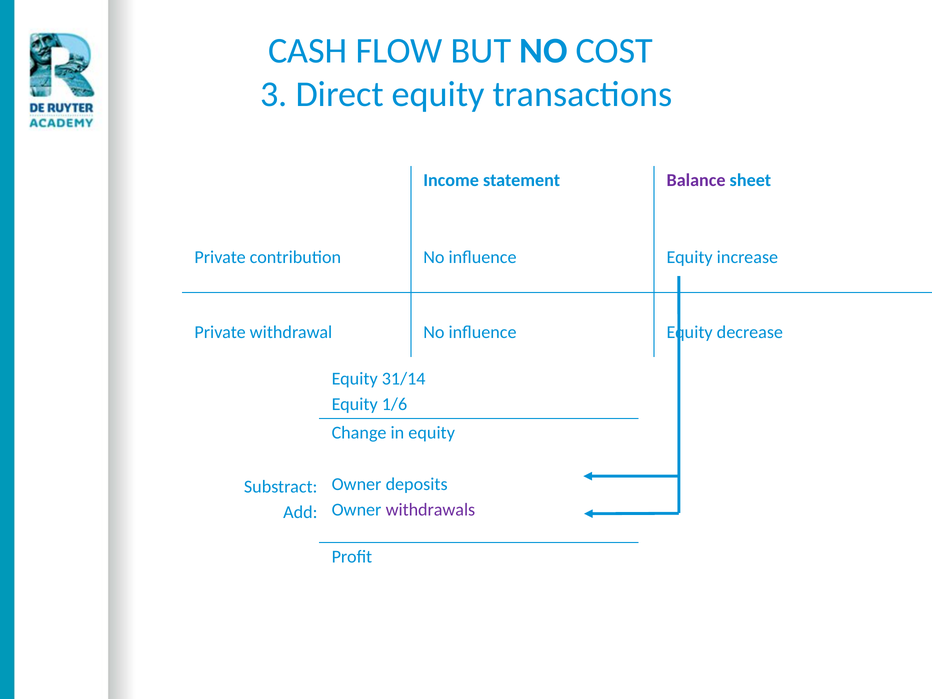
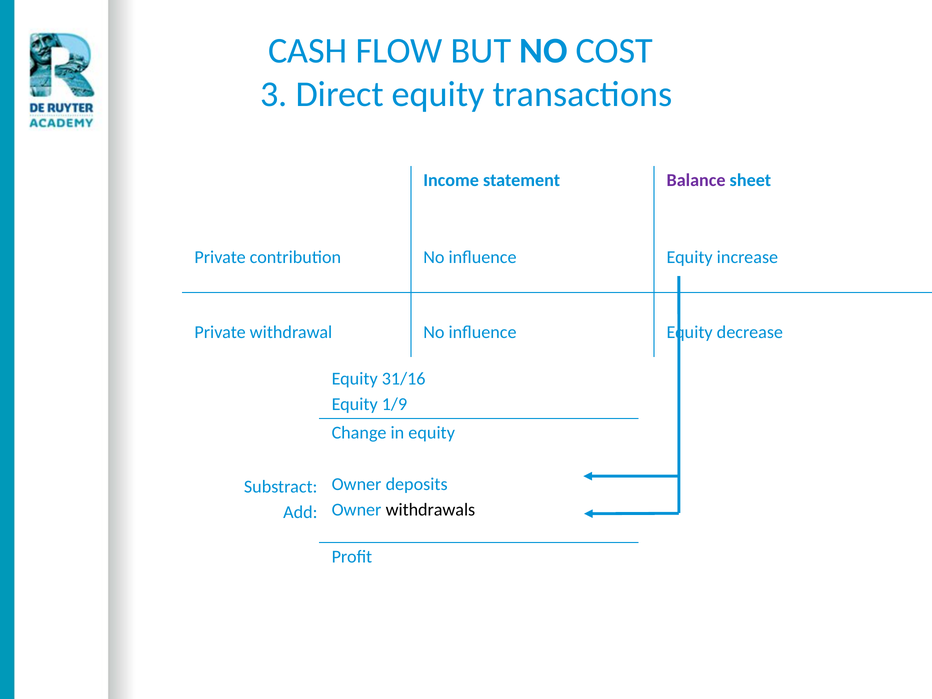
31/14: 31/14 -> 31/16
1/6: 1/6 -> 1/9
withdrawals colour: purple -> black
